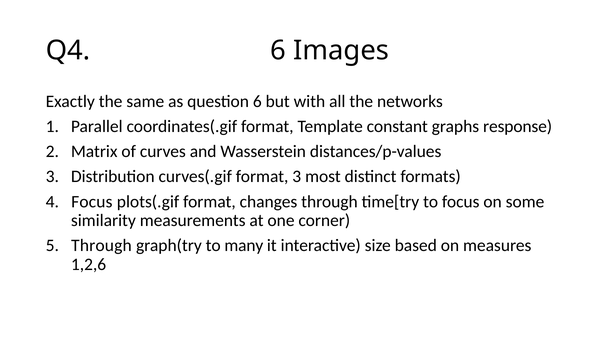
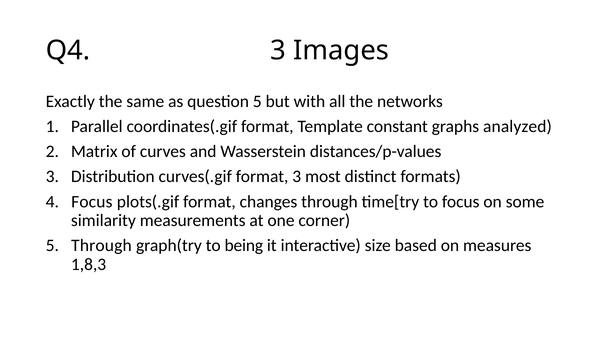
Q4 6: 6 -> 3
question 6: 6 -> 5
response: response -> analyzed
many: many -> being
1,2,6: 1,2,6 -> 1,8,3
